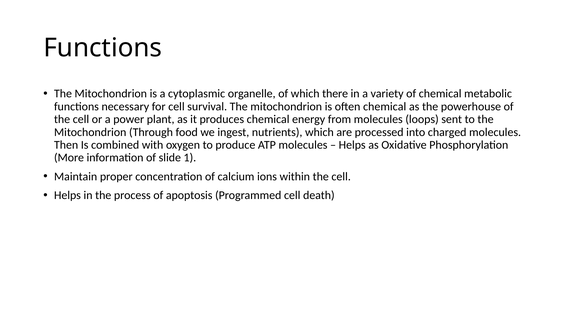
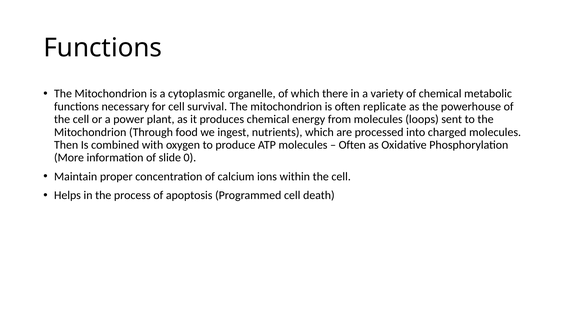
often chemical: chemical -> replicate
Helps at (352, 145): Helps -> Often
1: 1 -> 0
